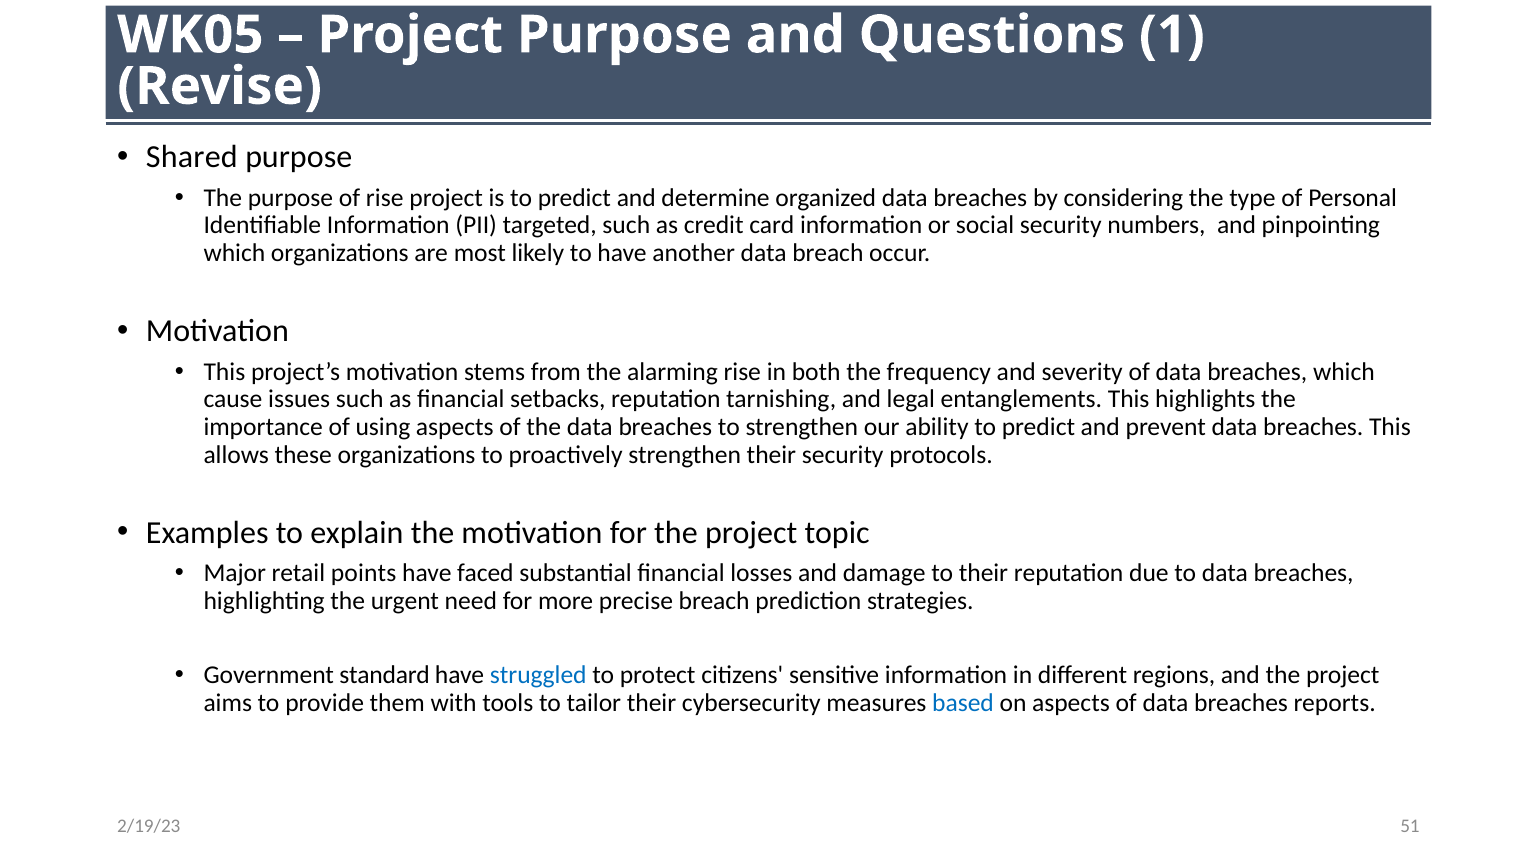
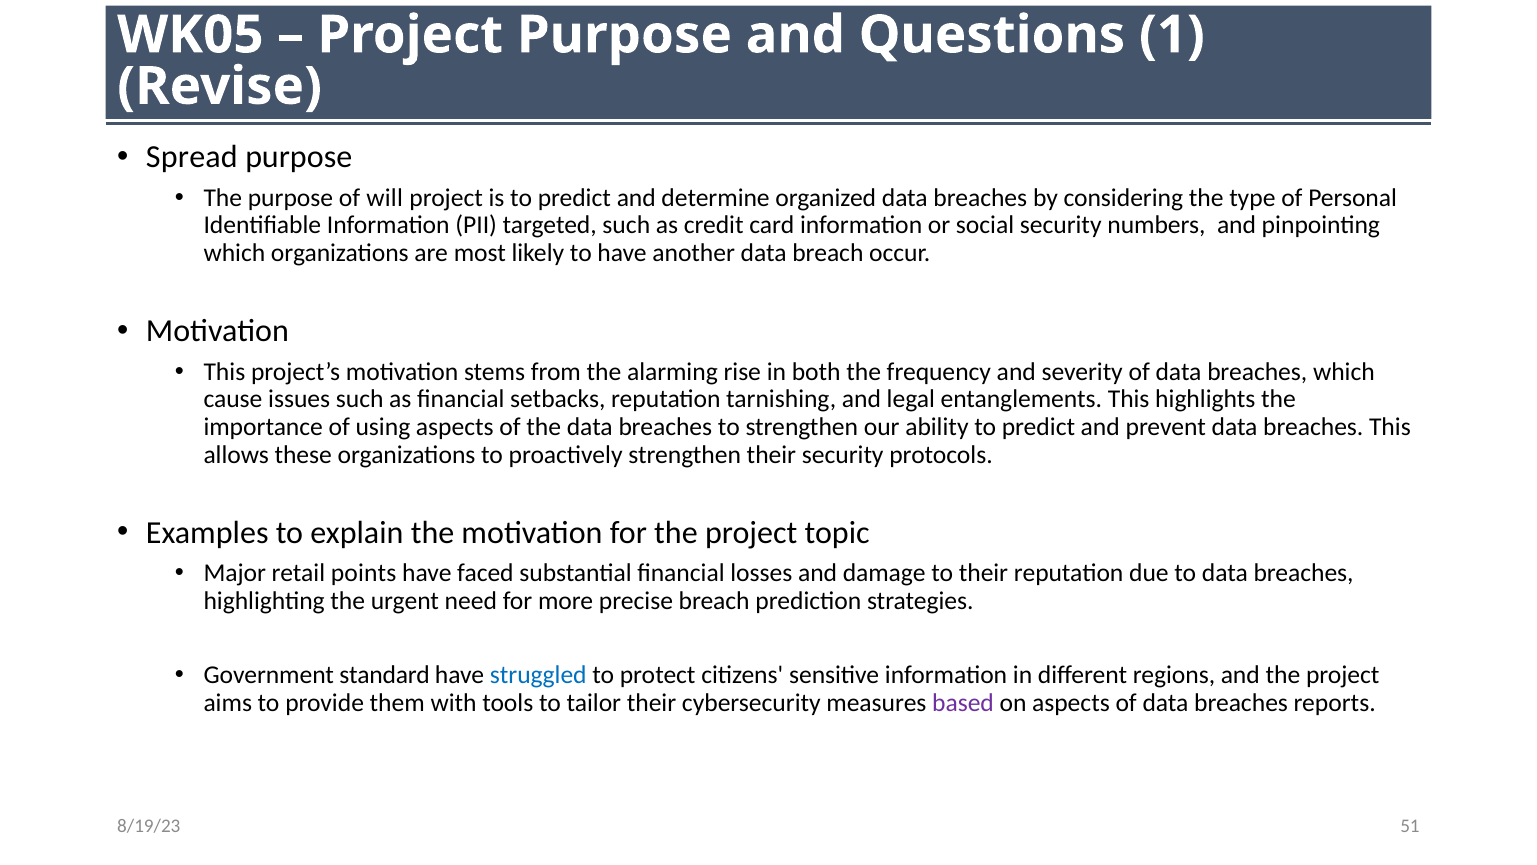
Shared: Shared -> Spread
of rise: rise -> will
based colour: blue -> purple
2/19/23: 2/19/23 -> 8/19/23
